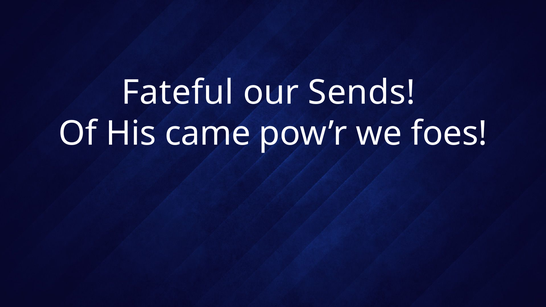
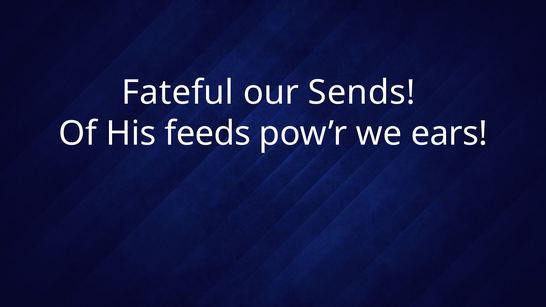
came: came -> feeds
foes: foes -> ears
